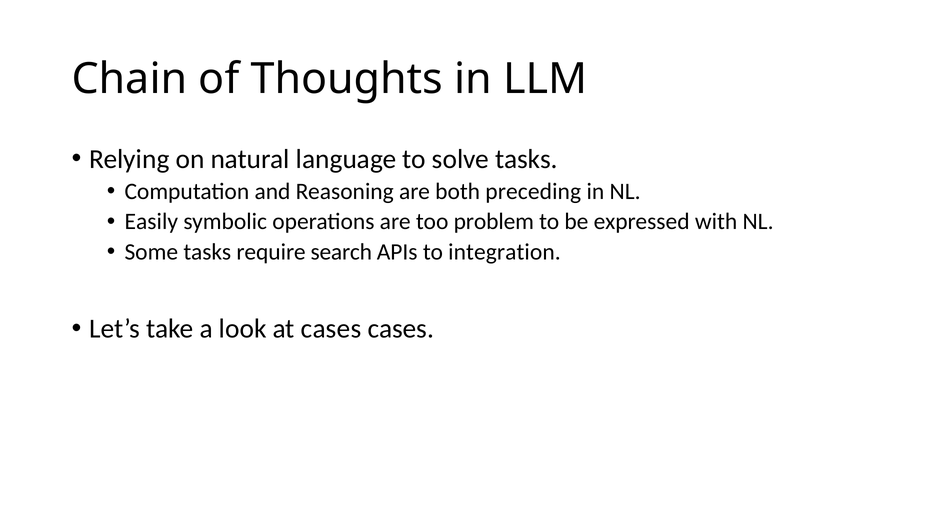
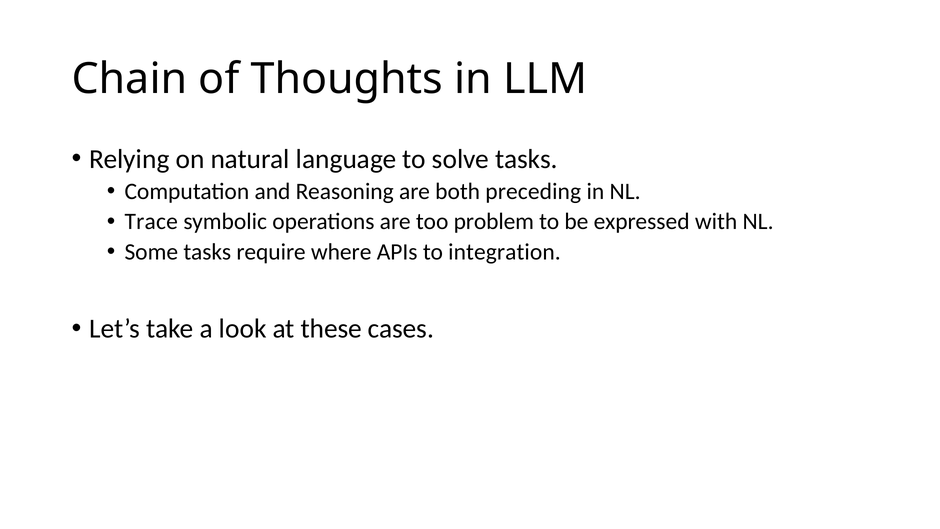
Easily: Easily -> Trace
search: search -> where
at cases: cases -> these
